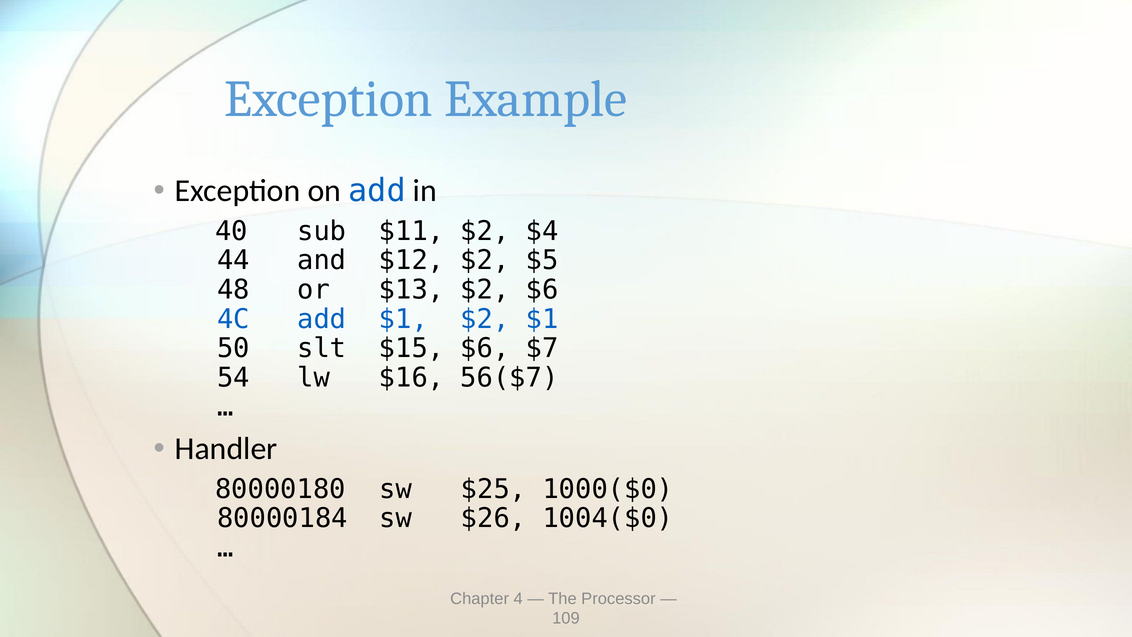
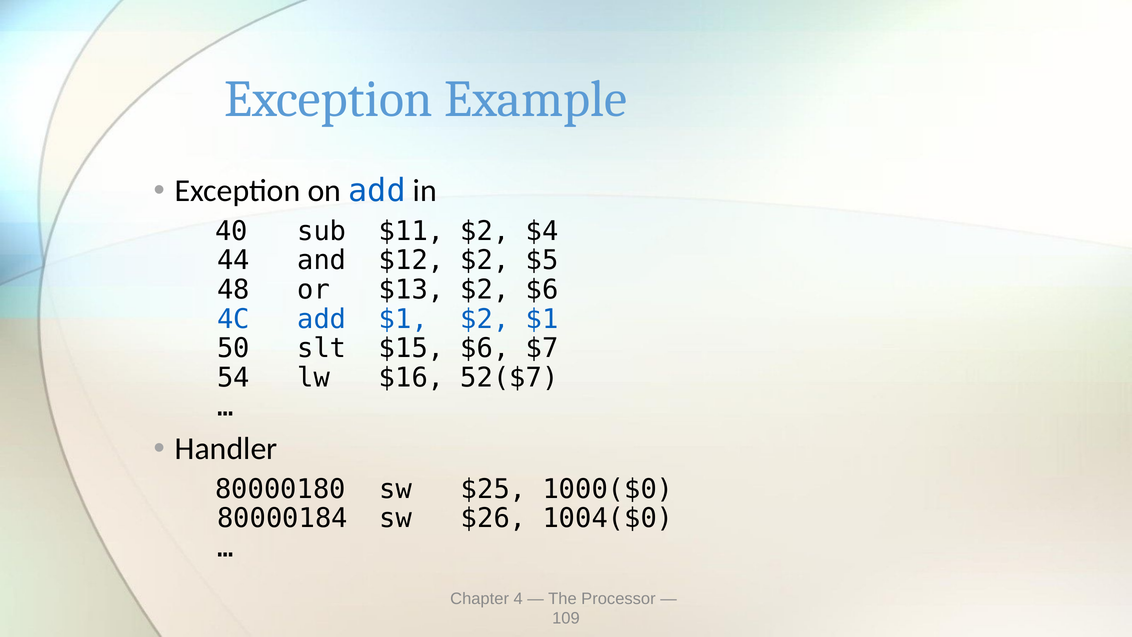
56($7: 56($7 -> 52($7
